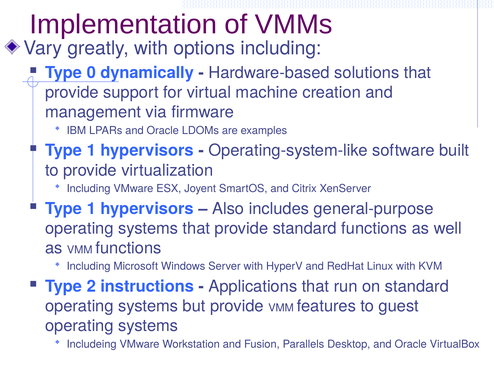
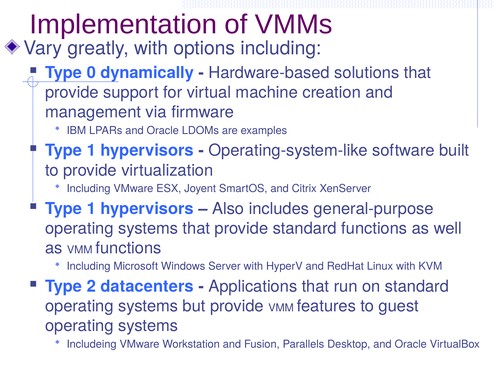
instructions: instructions -> datacenters
